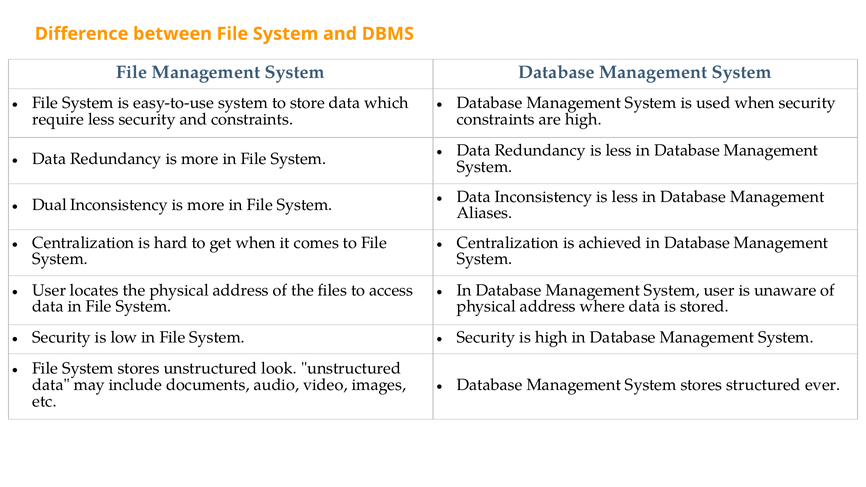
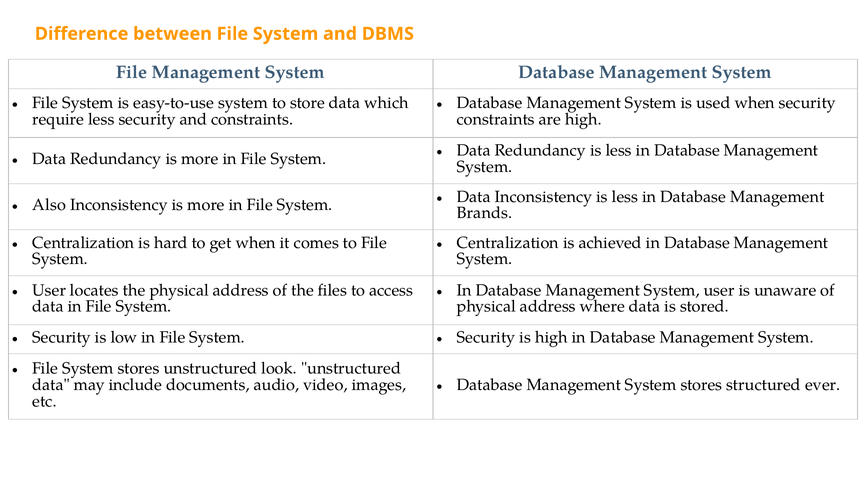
Dual: Dual -> Also
Aliases: Aliases -> Brands
